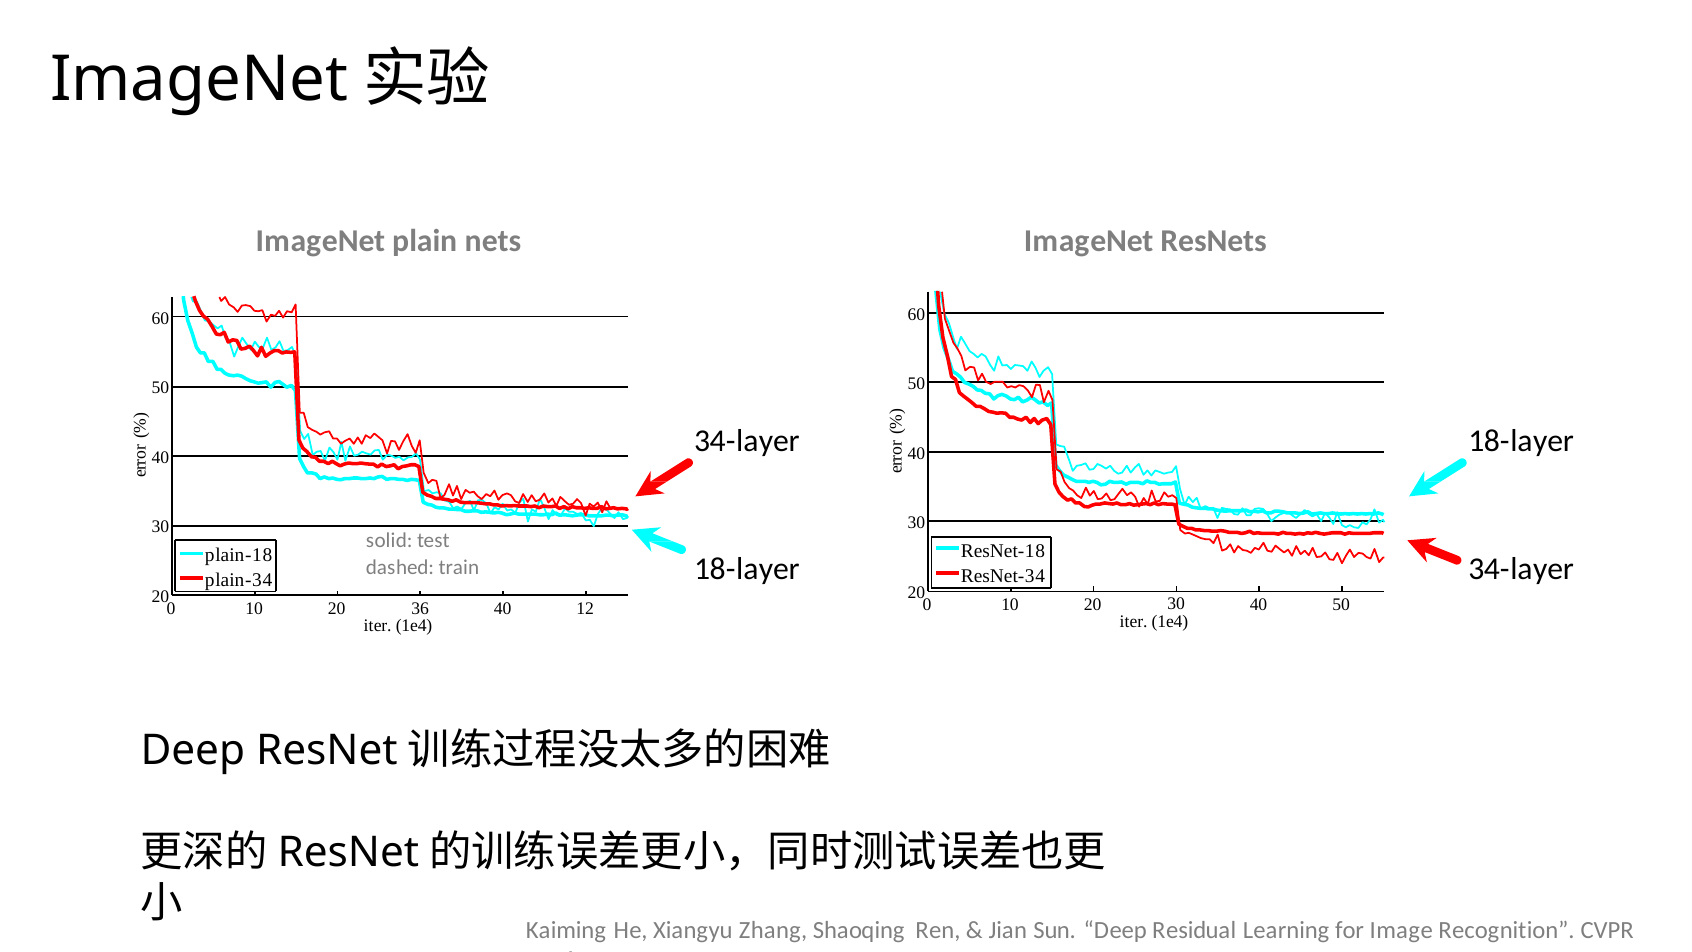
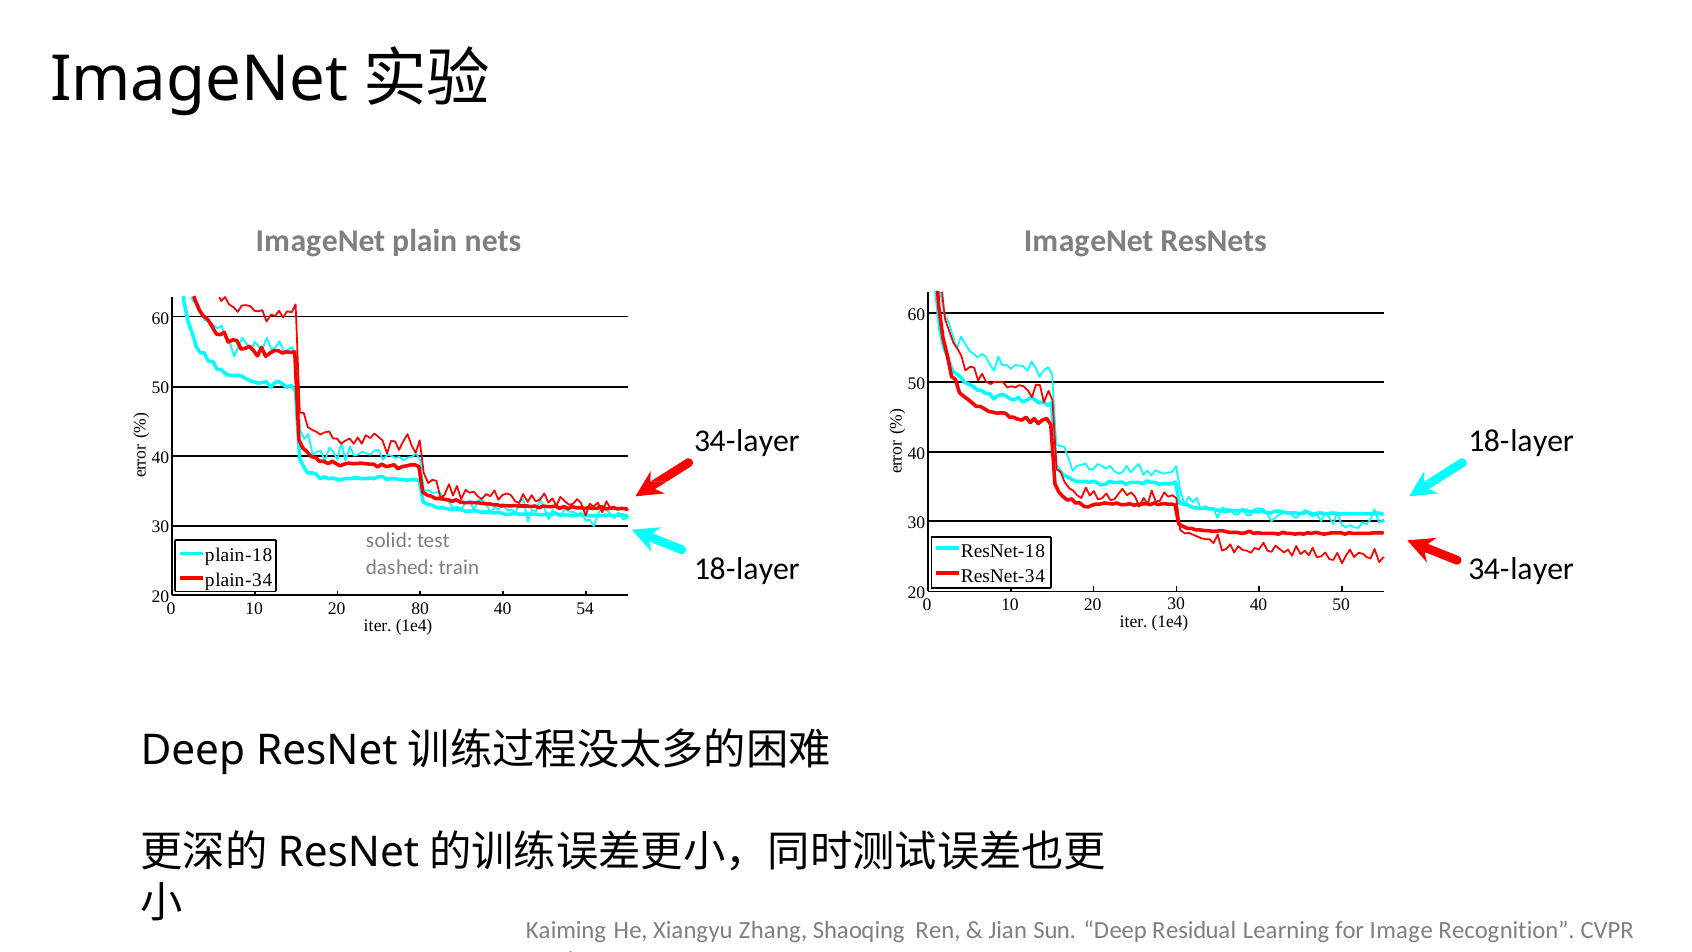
36: 36 -> 80
12: 12 -> 54
